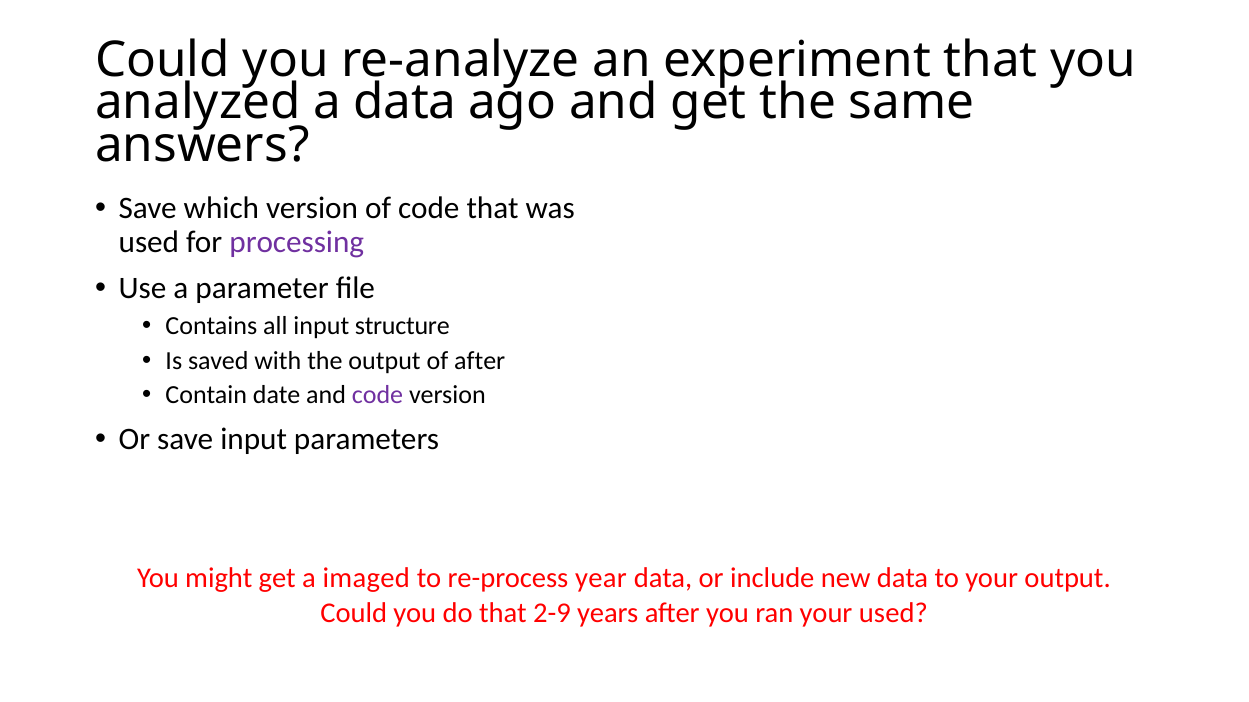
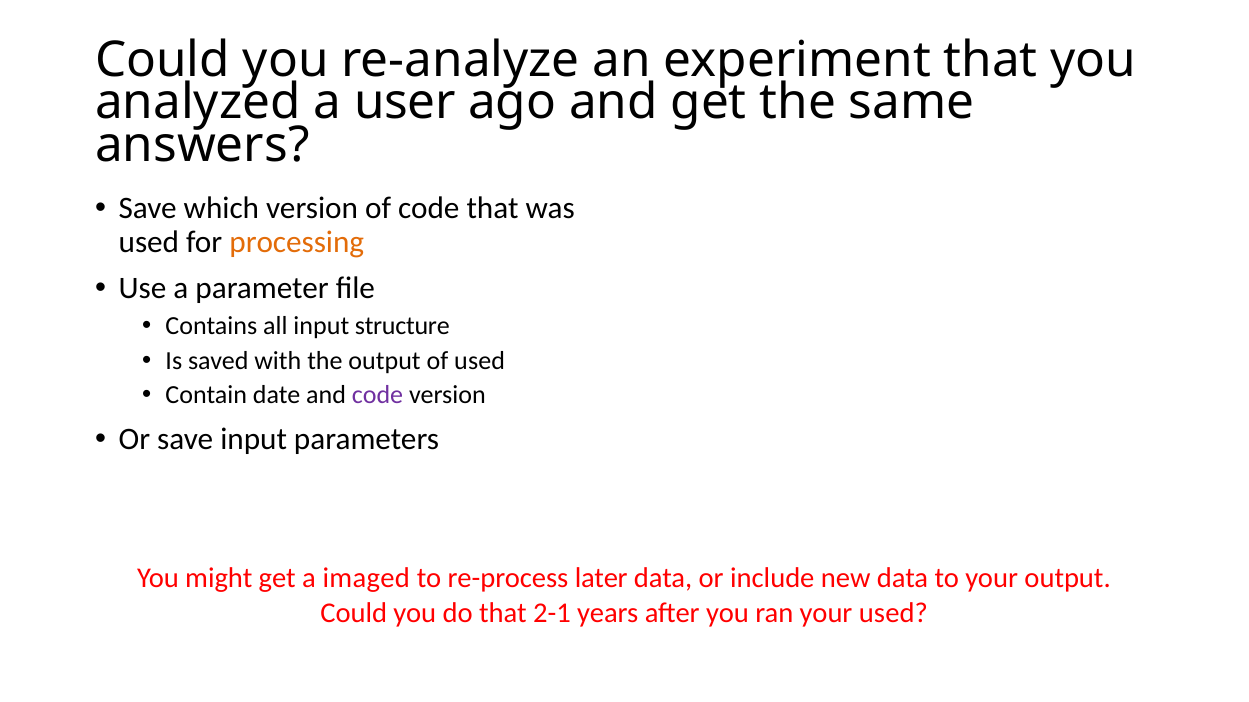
a data: data -> user
processing colour: purple -> orange
of after: after -> used
year: year -> later
2-9: 2-9 -> 2-1
